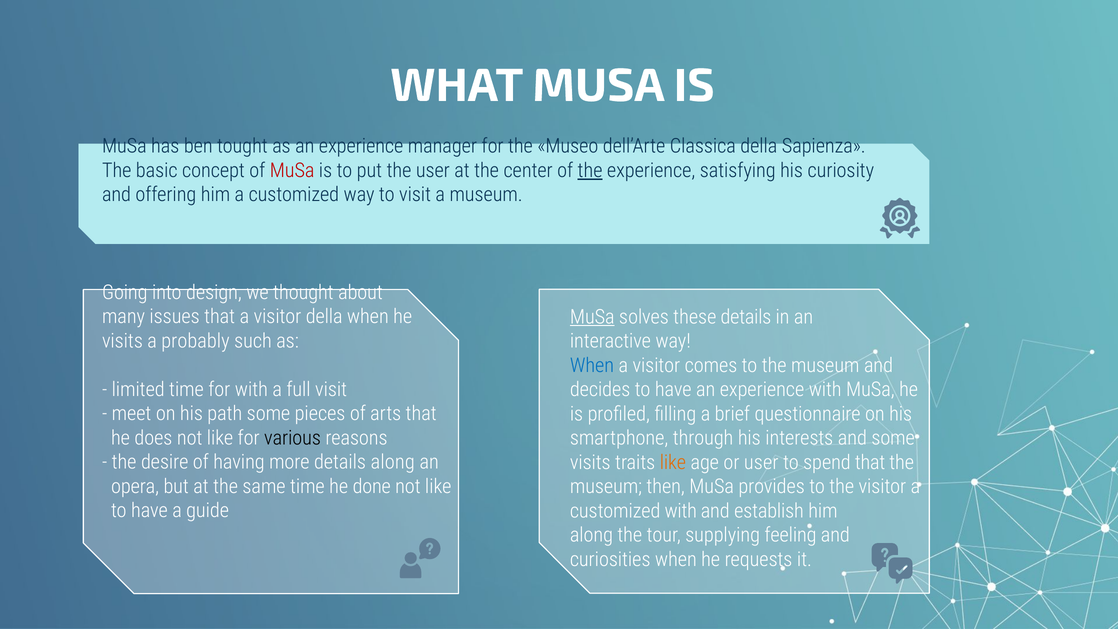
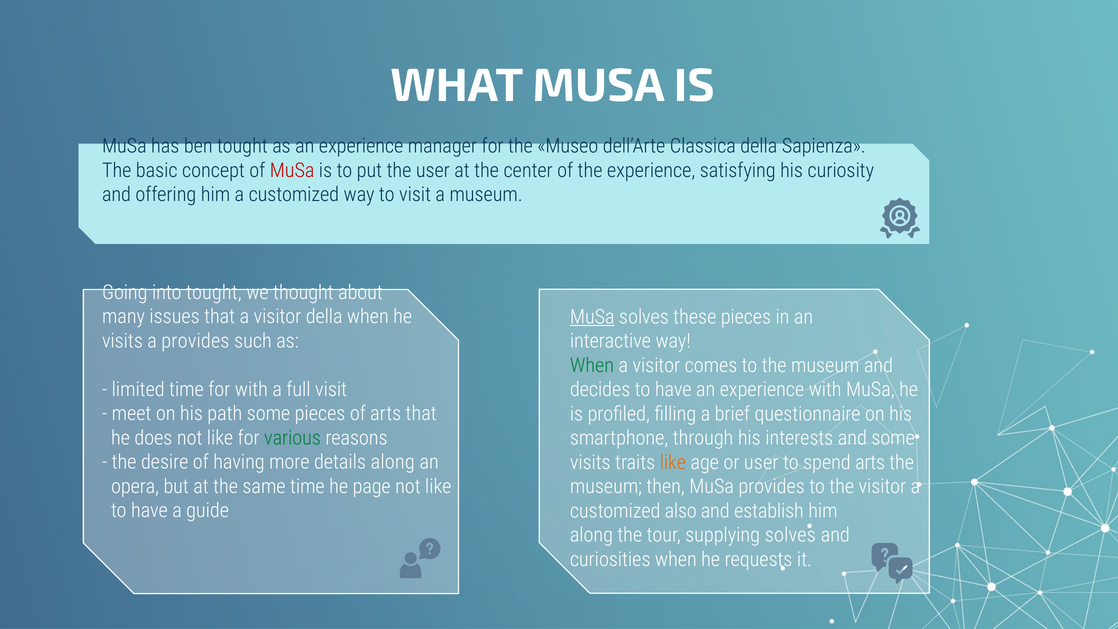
the at (590, 171) underline: present -> none
into design: design -> tought
these details: details -> pieces
a probably: probably -> provides
When at (592, 365) colour: blue -> green
various colour: black -> green
spend that: that -> arts
done: done -> page
customized with: with -> also
supplying feeling: feeling -> solves
